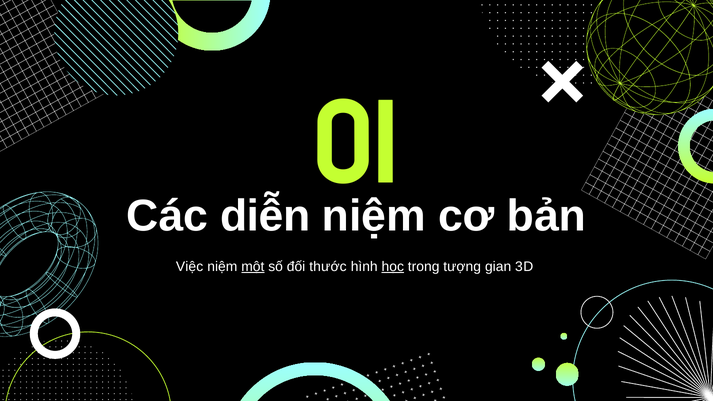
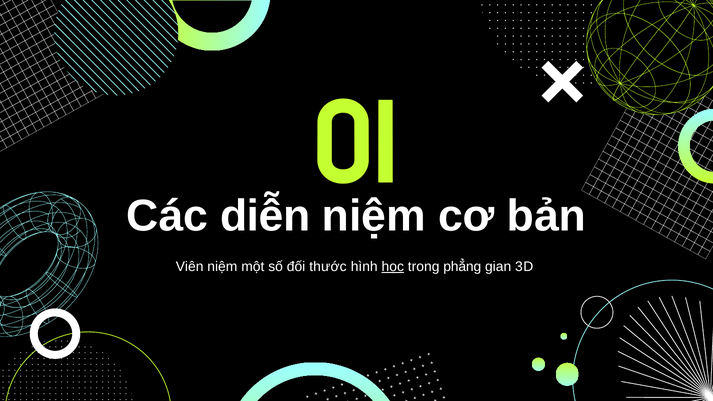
Việc: Việc -> Viên
một underline: present -> none
tượng: tượng -> phẳng
